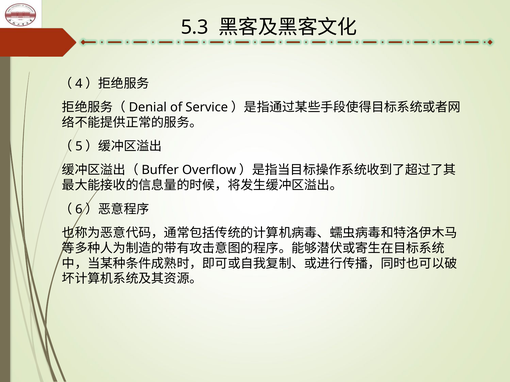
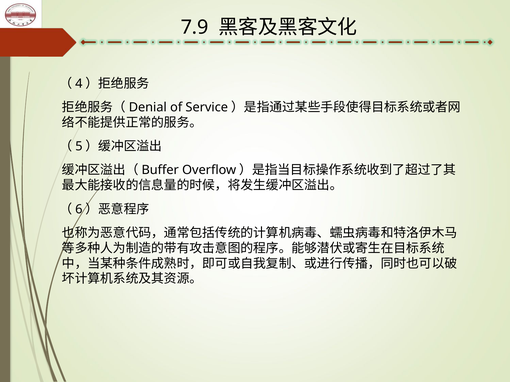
5.3: 5.3 -> 7.9
